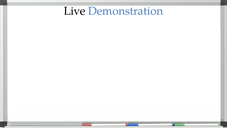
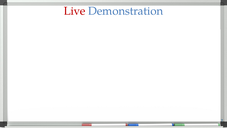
Live colour: black -> red
